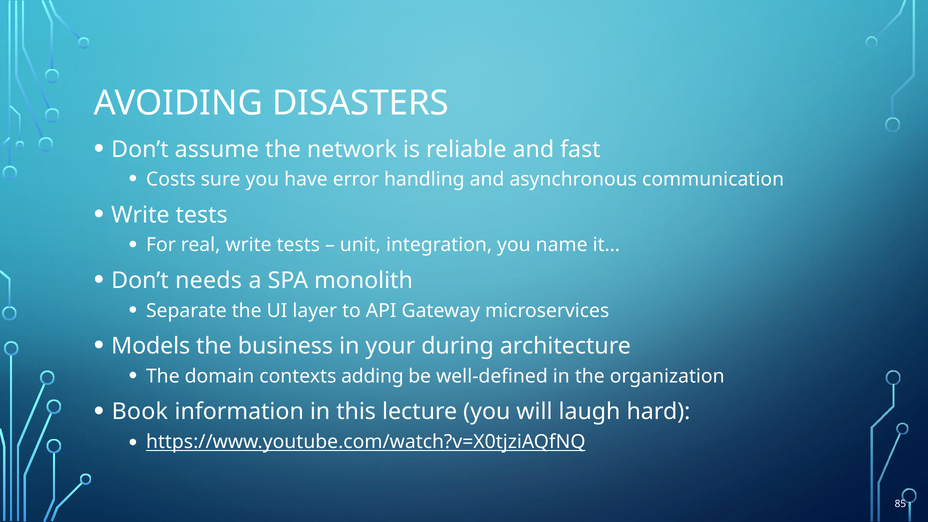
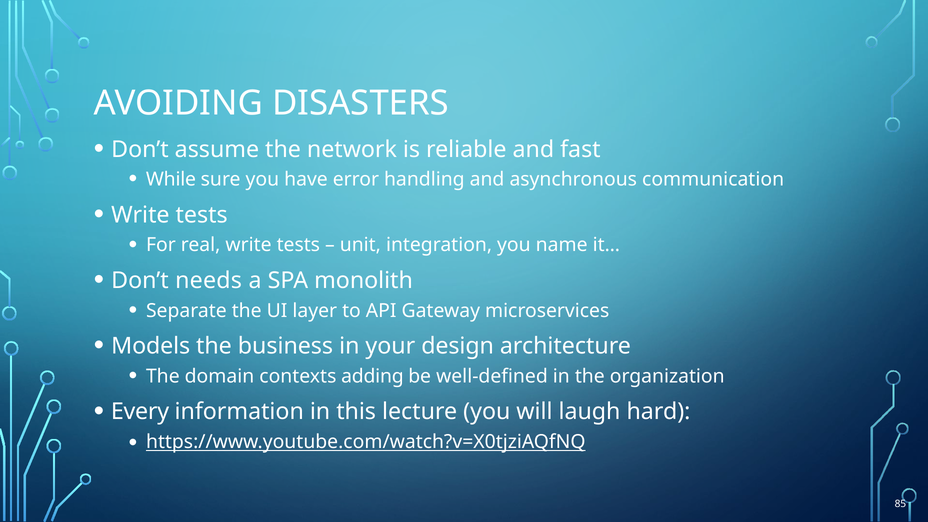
Costs: Costs -> While
during: during -> design
Book: Book -> Every
